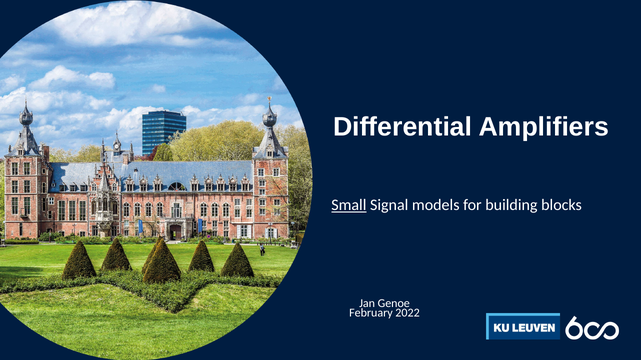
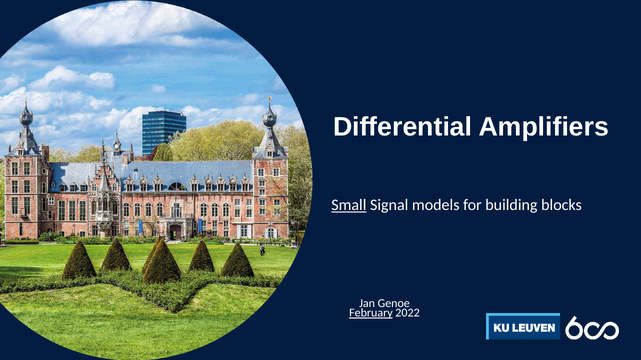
February underline: none -> present
